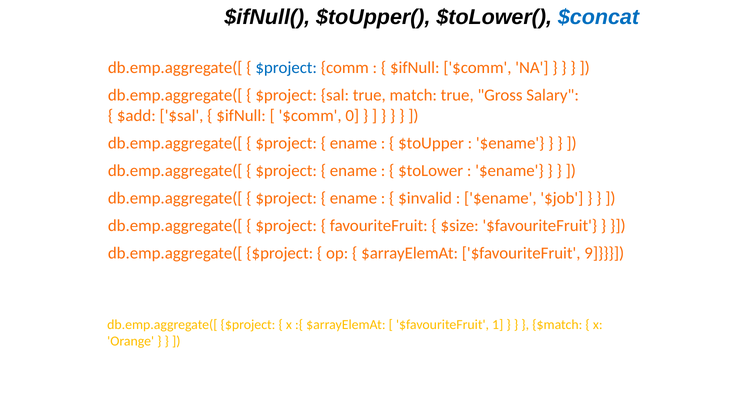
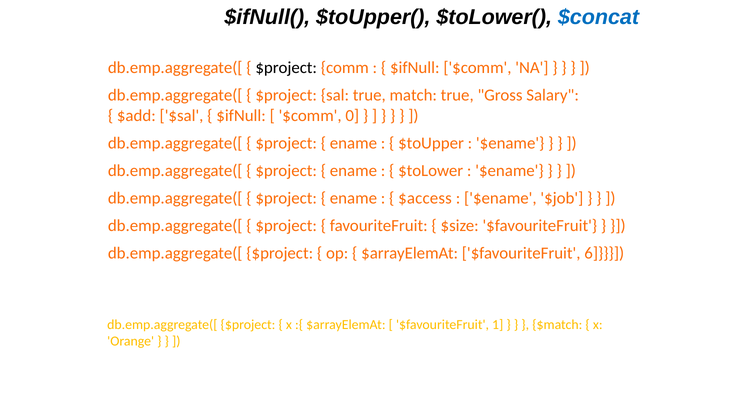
$project at (286, 68) colour: blue -> black
$invalid: $invalid -> $access
9: 9 -> 6
